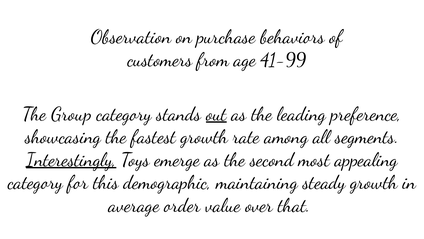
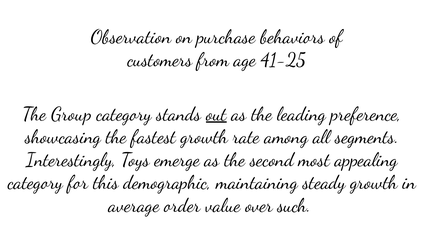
41-99: 41-99 -> 41-25
Interestingly underline: present -> none
that: that -> such
